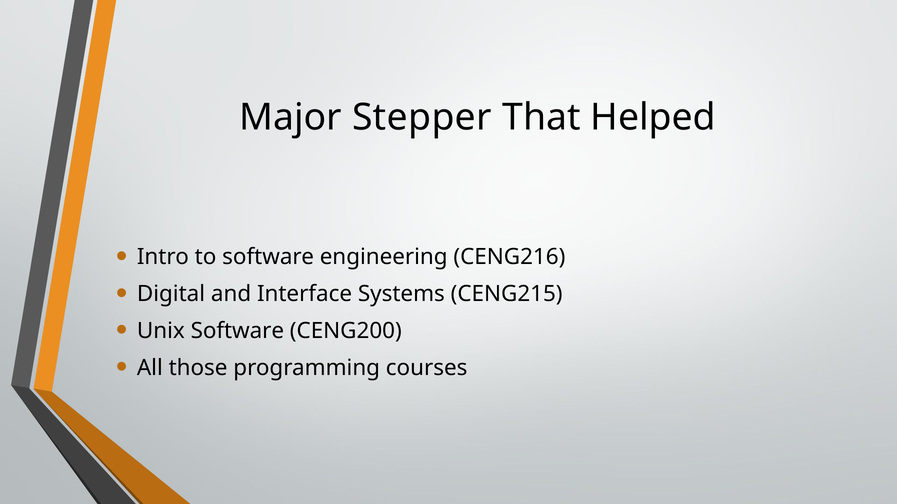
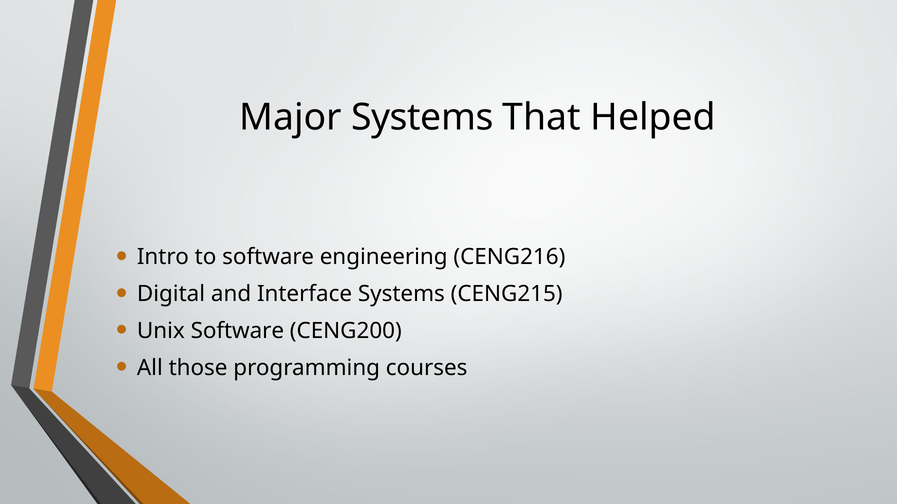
Major Stepper: Stepper -> Systems
